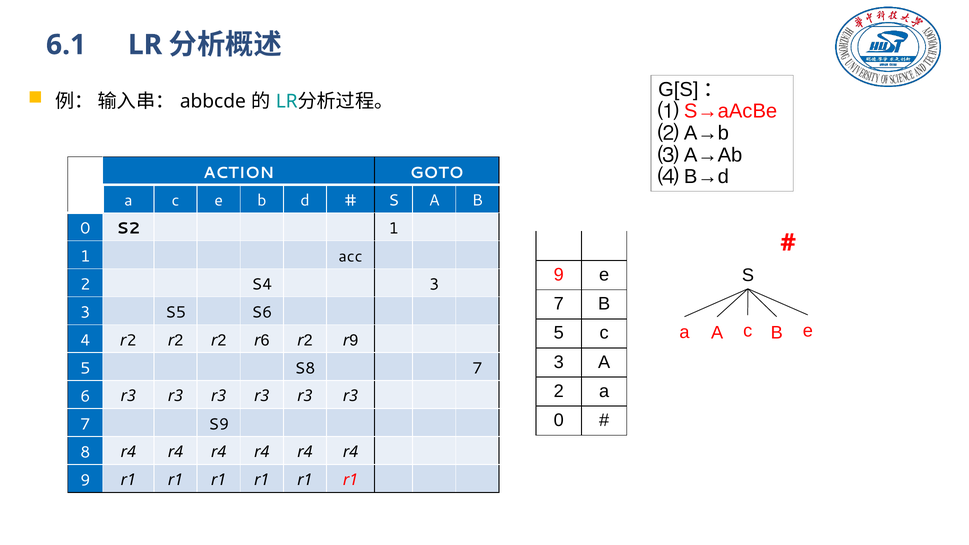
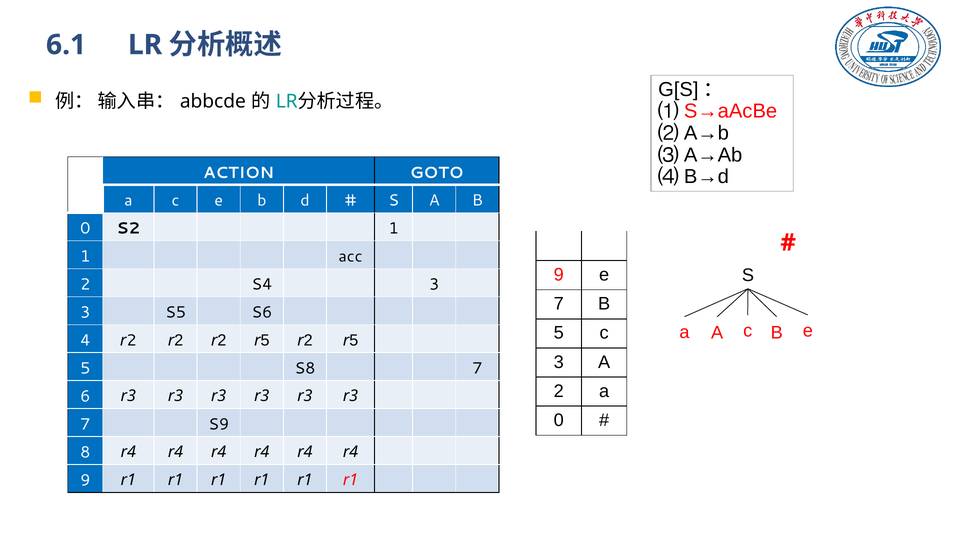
6 at (265, 340): 6 -> 5
9 at (354, 340): 9 -> 5
